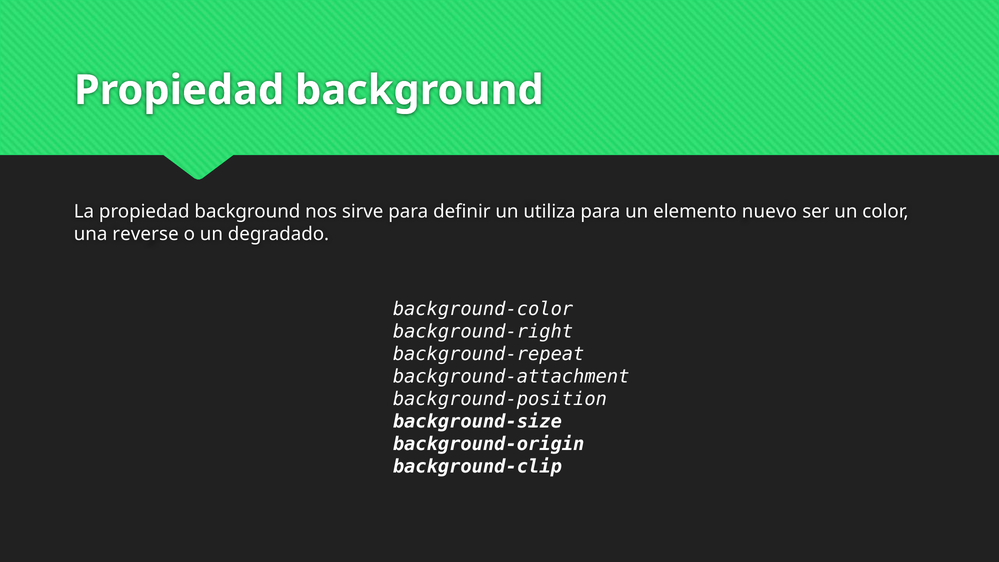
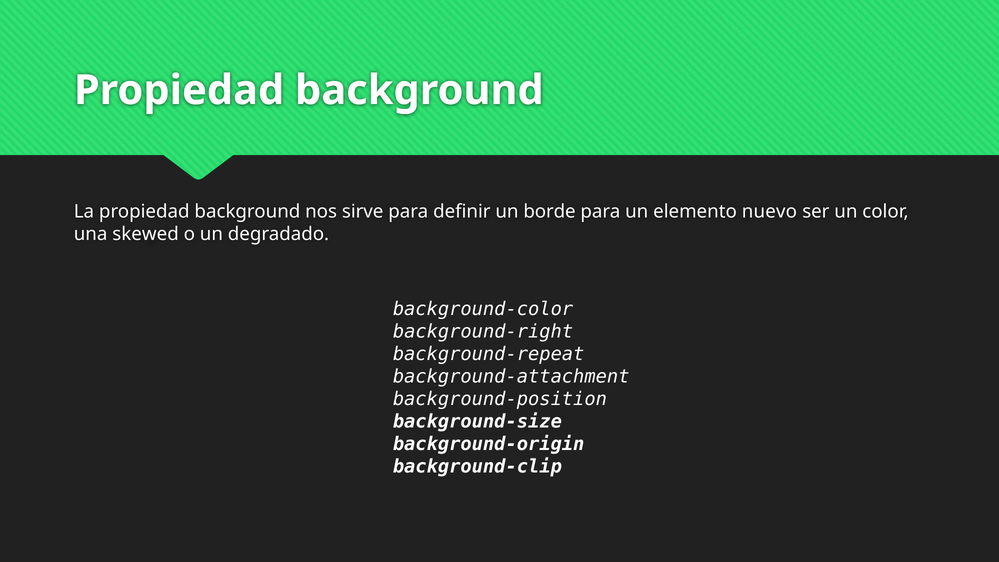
utiliza: utiliza -> borde
reverse: reverse -> skewed
